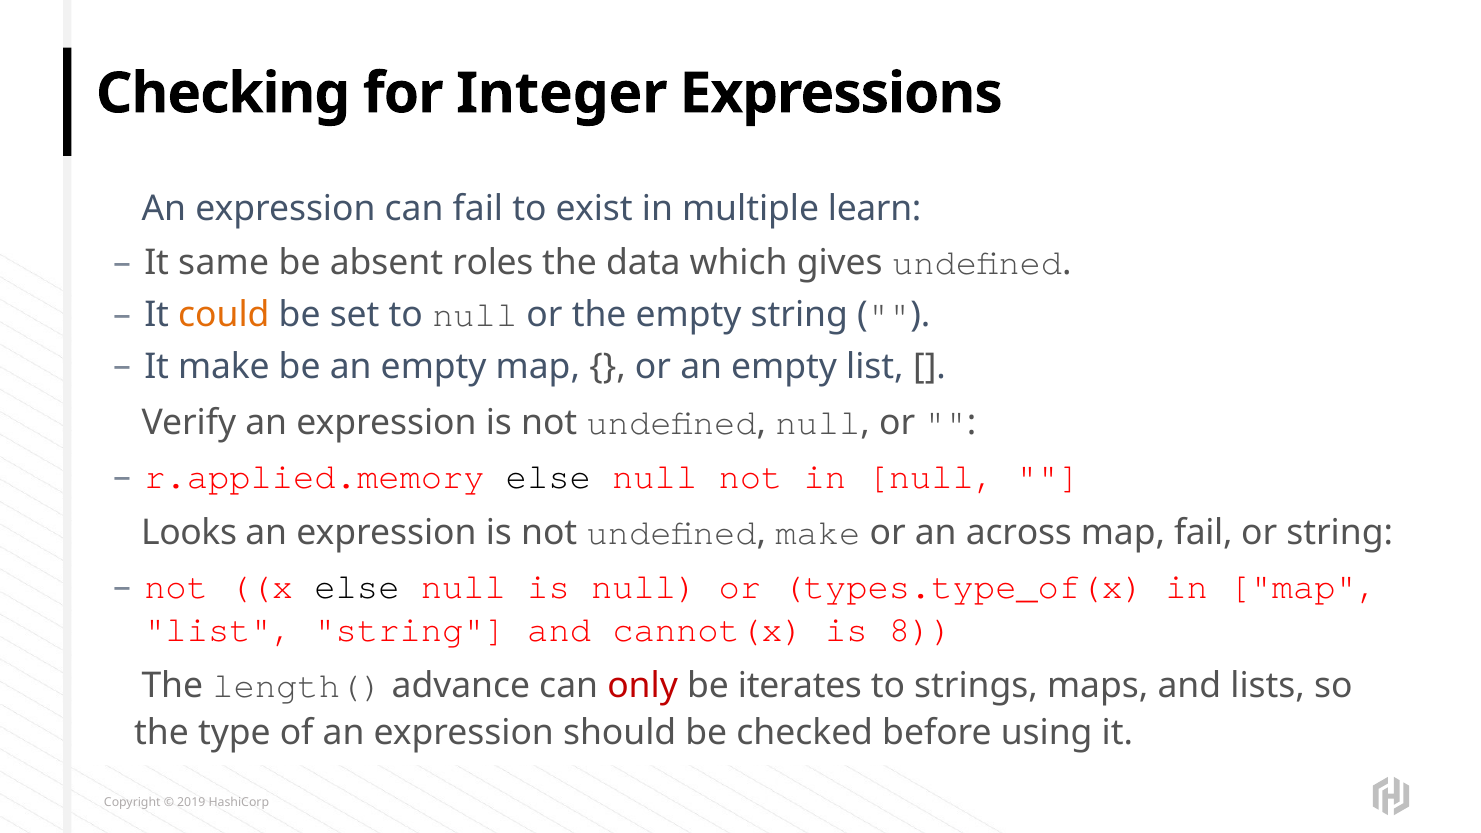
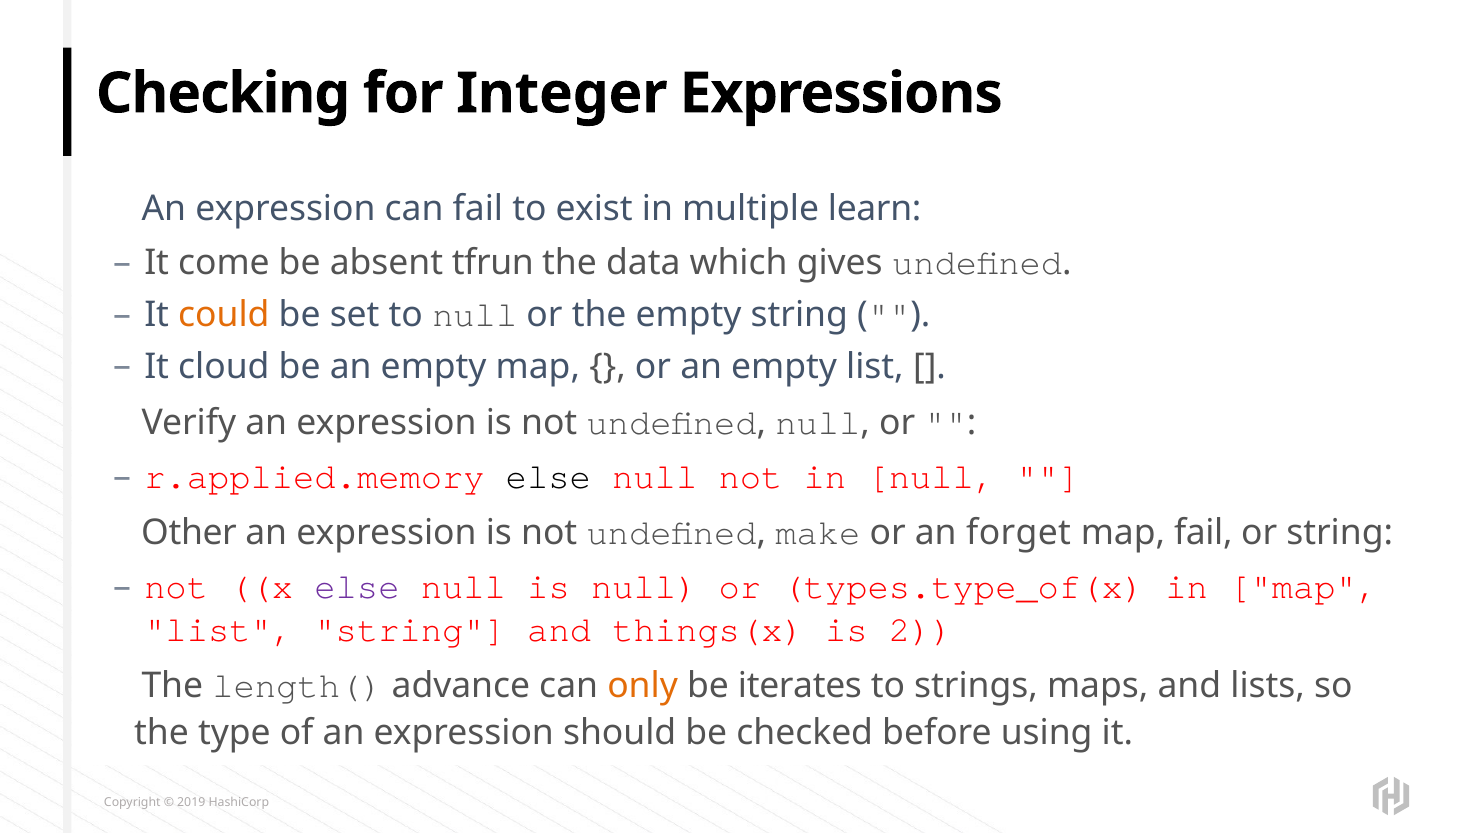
same: same -> come
roles: roles -> tfrun
It make: make -> cloud
Looks: Looks -> Other
across: across -> forget
else at (357, 587) colour: black -> purple
cannot(x: cannot(x -> things(x
8: 8 -> 2
only colour: red -> orange
